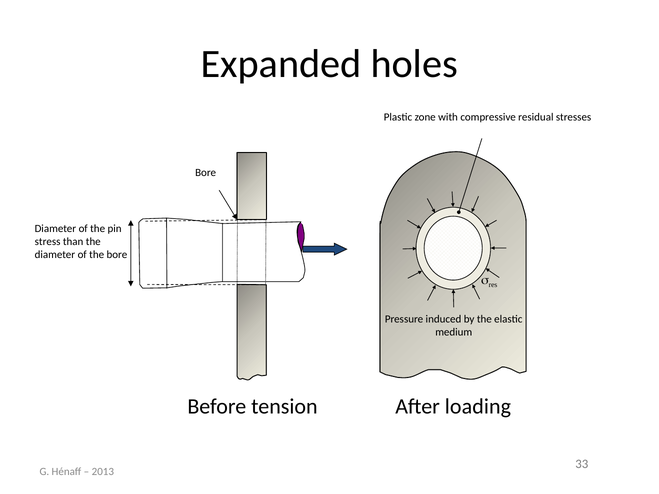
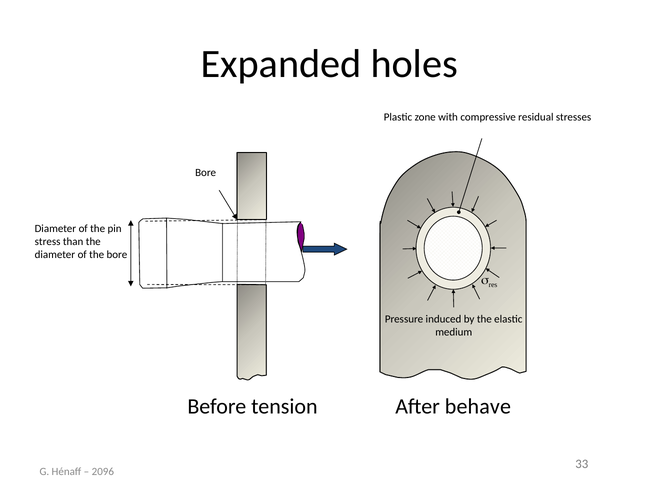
loading: loading -> behave
2013: 2013 -> 2096
